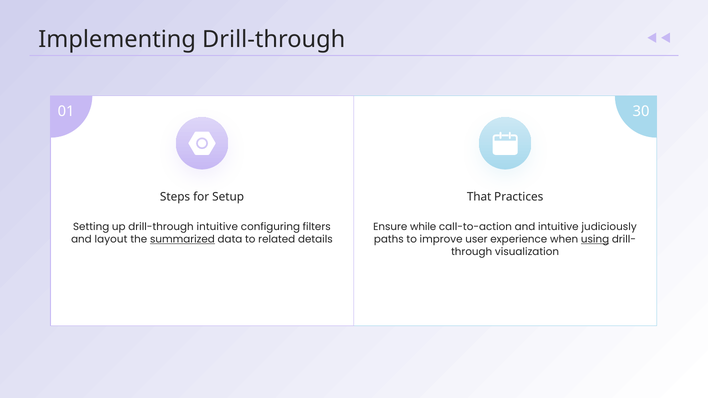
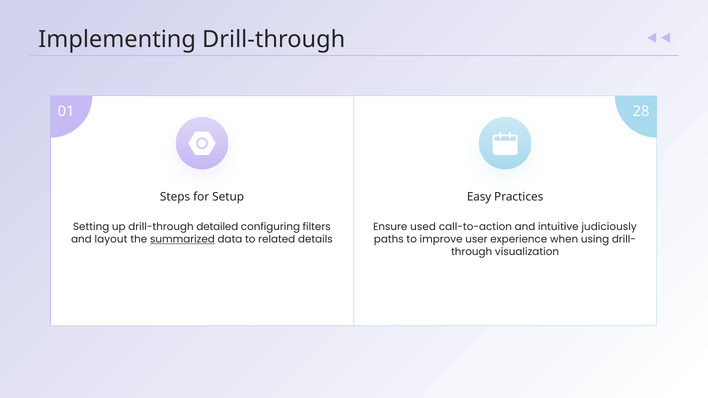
30: 30 -> 28
That: That -> Easy
drill-through intuitive: intuitive -> detailed
while: while -> used
using underline: present -> none
